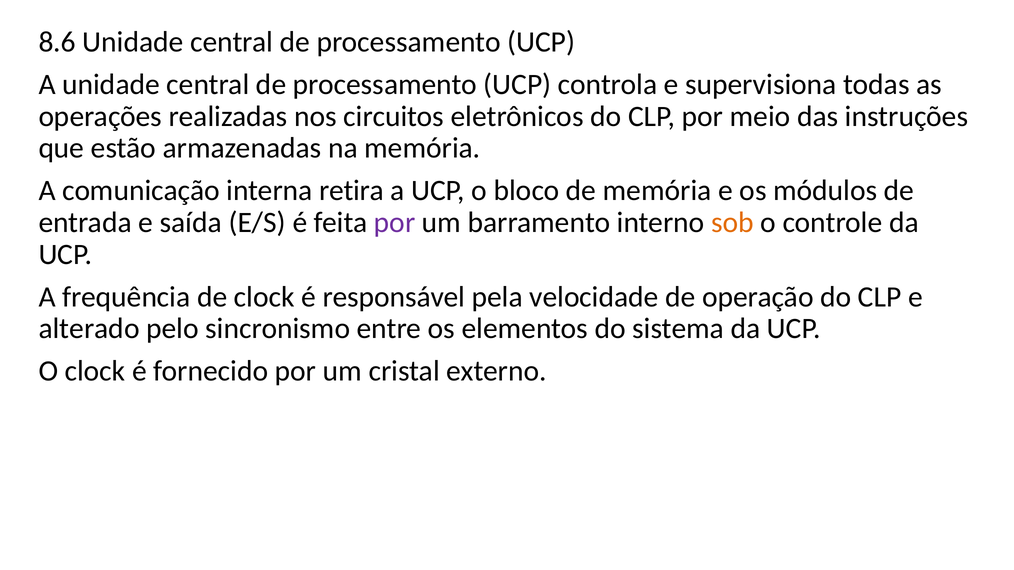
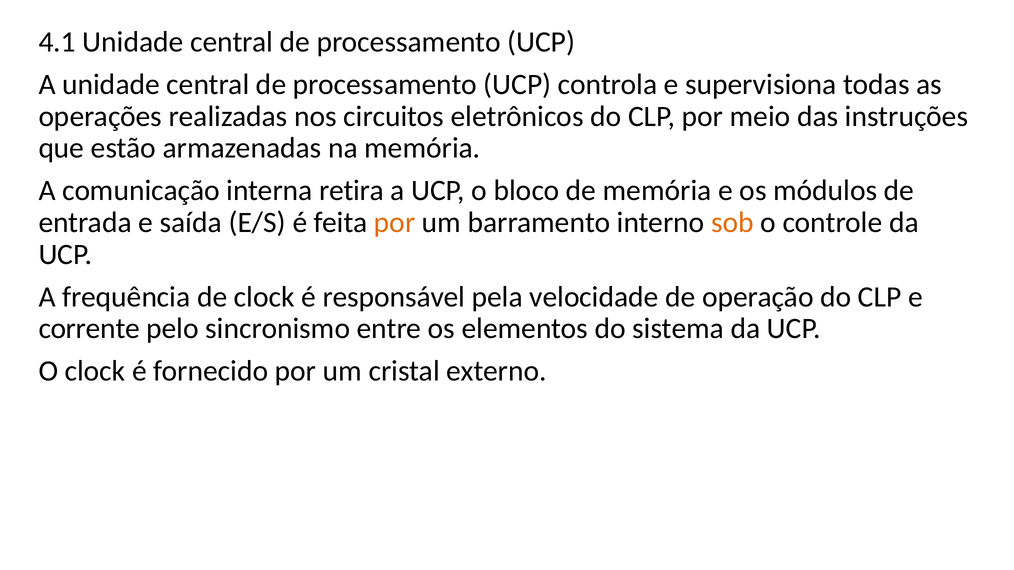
8.6: 8.6 -> 4.1
por at (395, 223) colour: purple -> orange
alterado: alterado -> corrente
